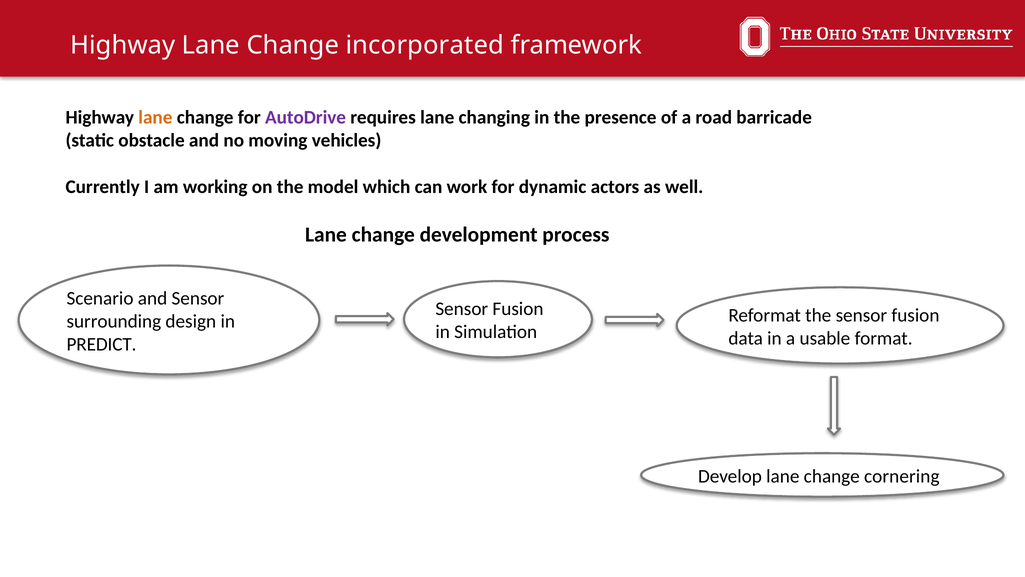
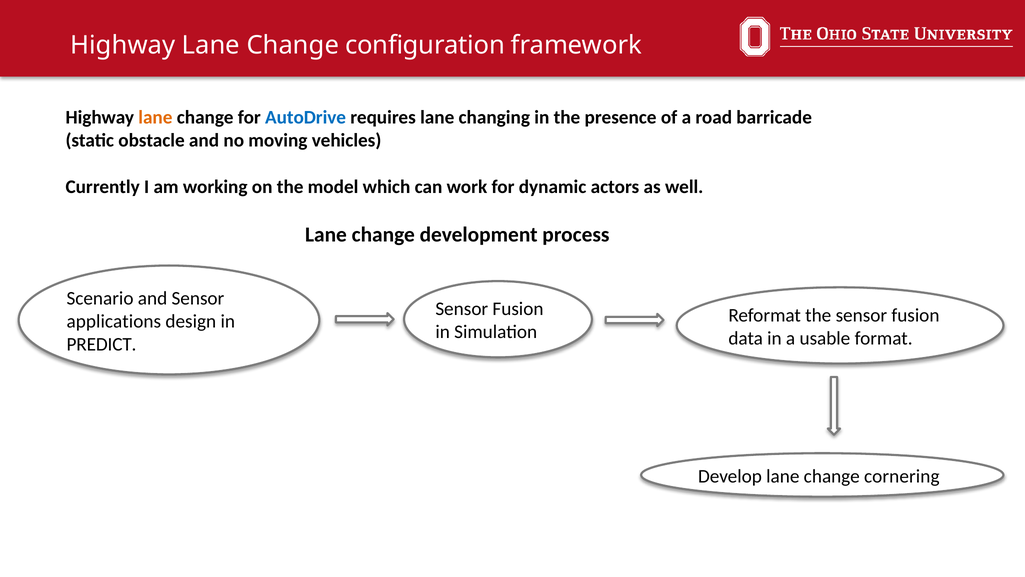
incorporated: incorporated -> configuration
AutoDrive colour: purple -> blue
surrounding: surrounding -> applications
